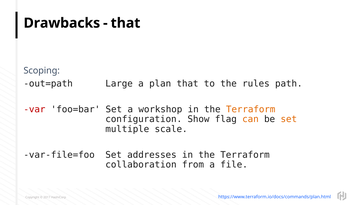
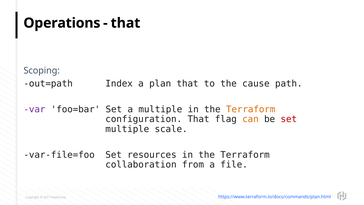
Drawbacks: Drawbacks -> Operations
Large: Large -> Index
rules: rules -> cause
var colour: red -> purple
a workshop: workshop -> multiple
configuration Show: Show -> That
set at (289, 119) colour: orange -> red
addresses: addresses -> resources
